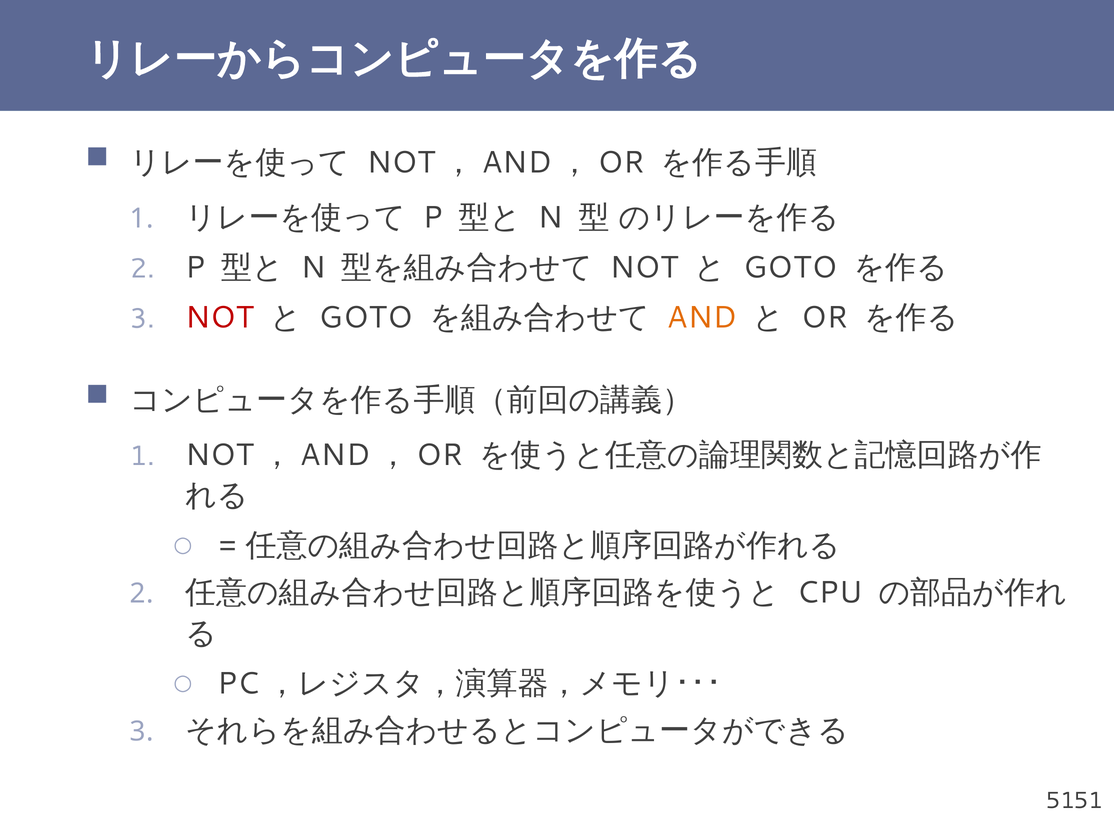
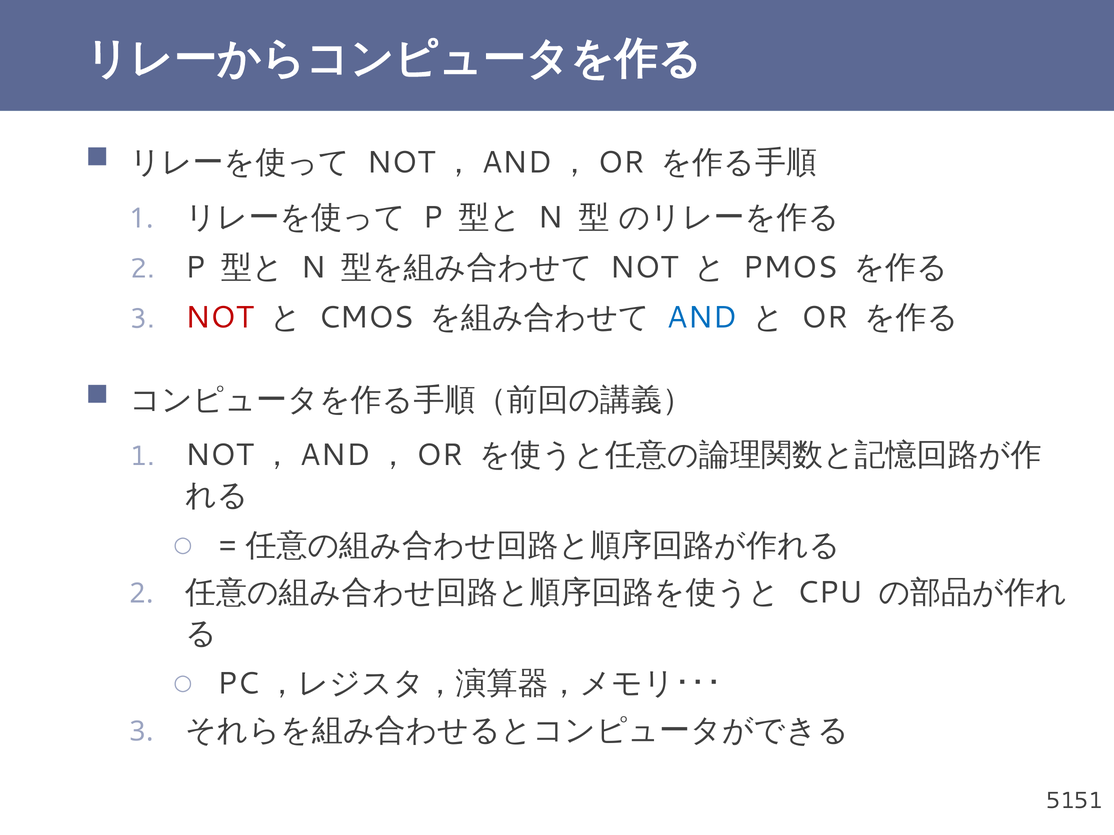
GOTO at (790, 268): GOTO -> PMOS
GOTO at (366, 318): GOTO -> CMOS
AND colour: orange -> blue
